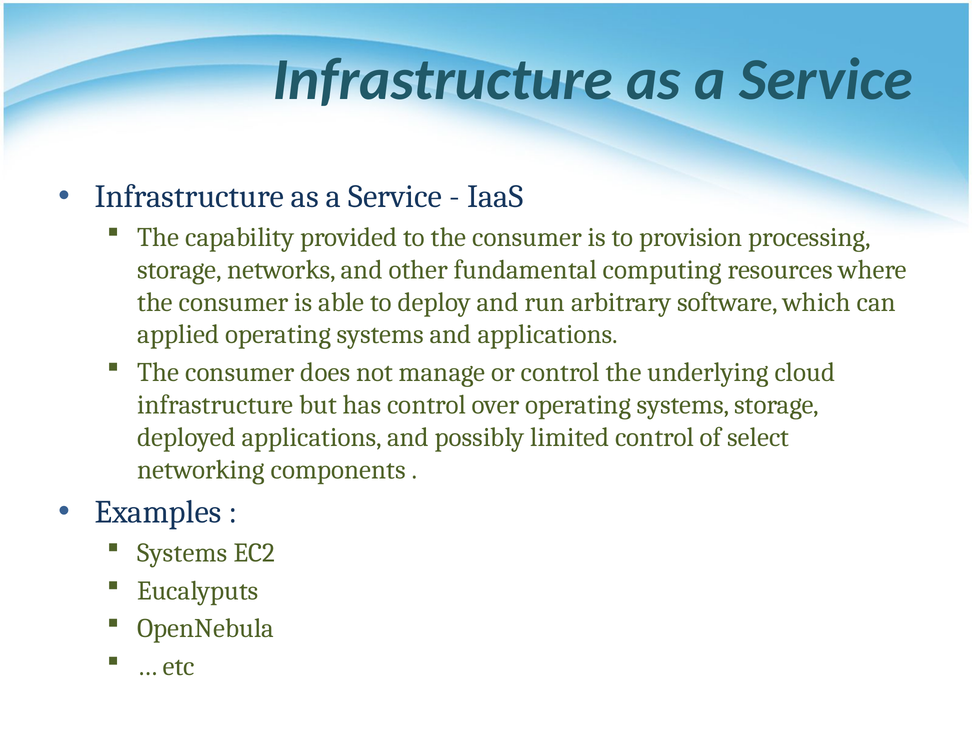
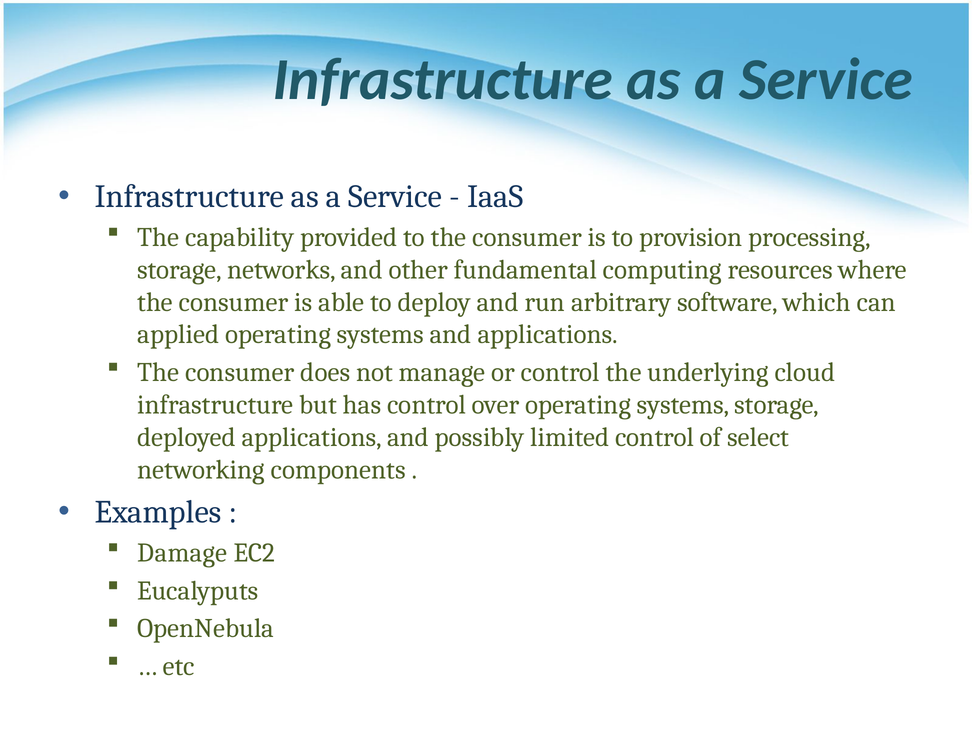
Systems at (182, 553): Systems -> Damage
